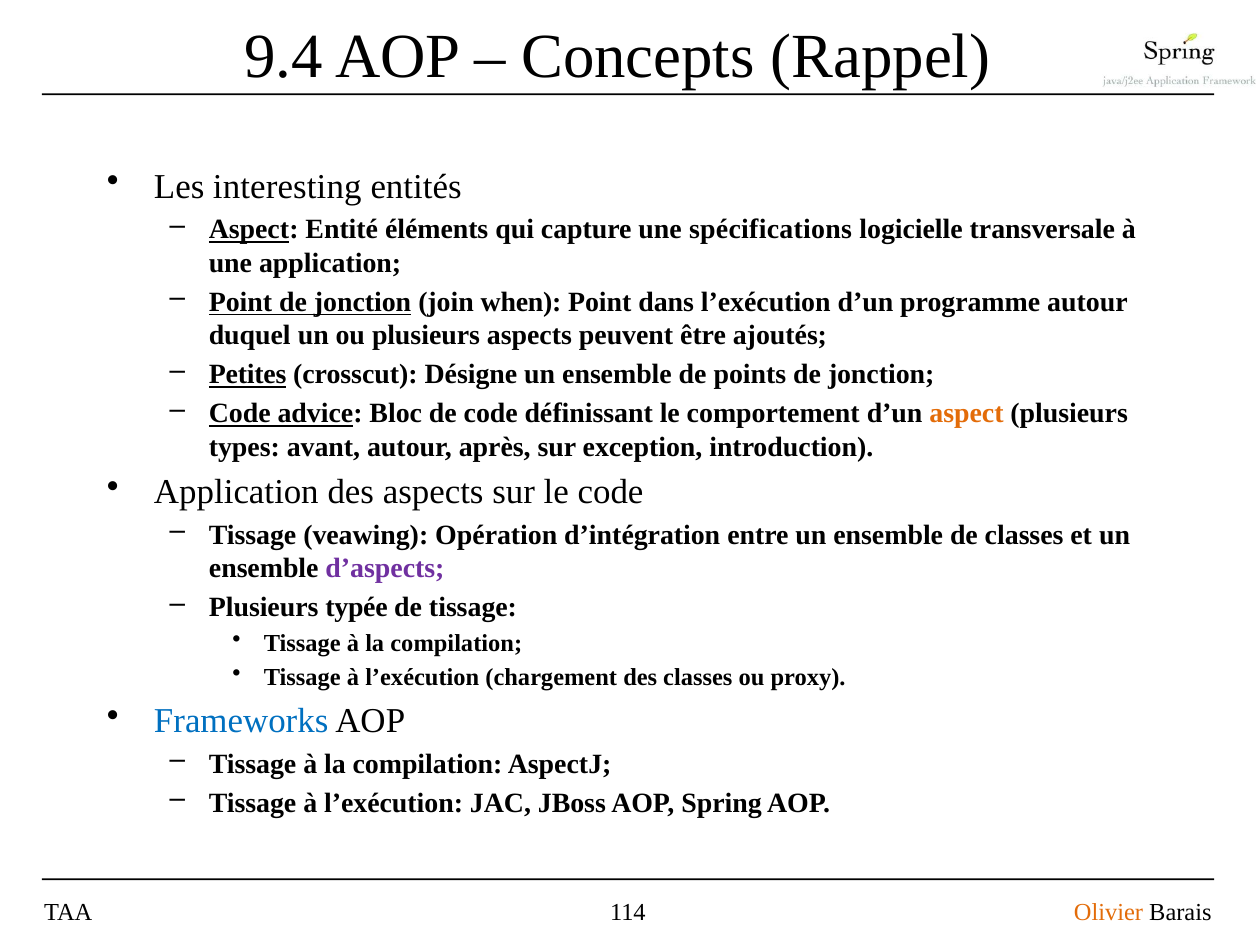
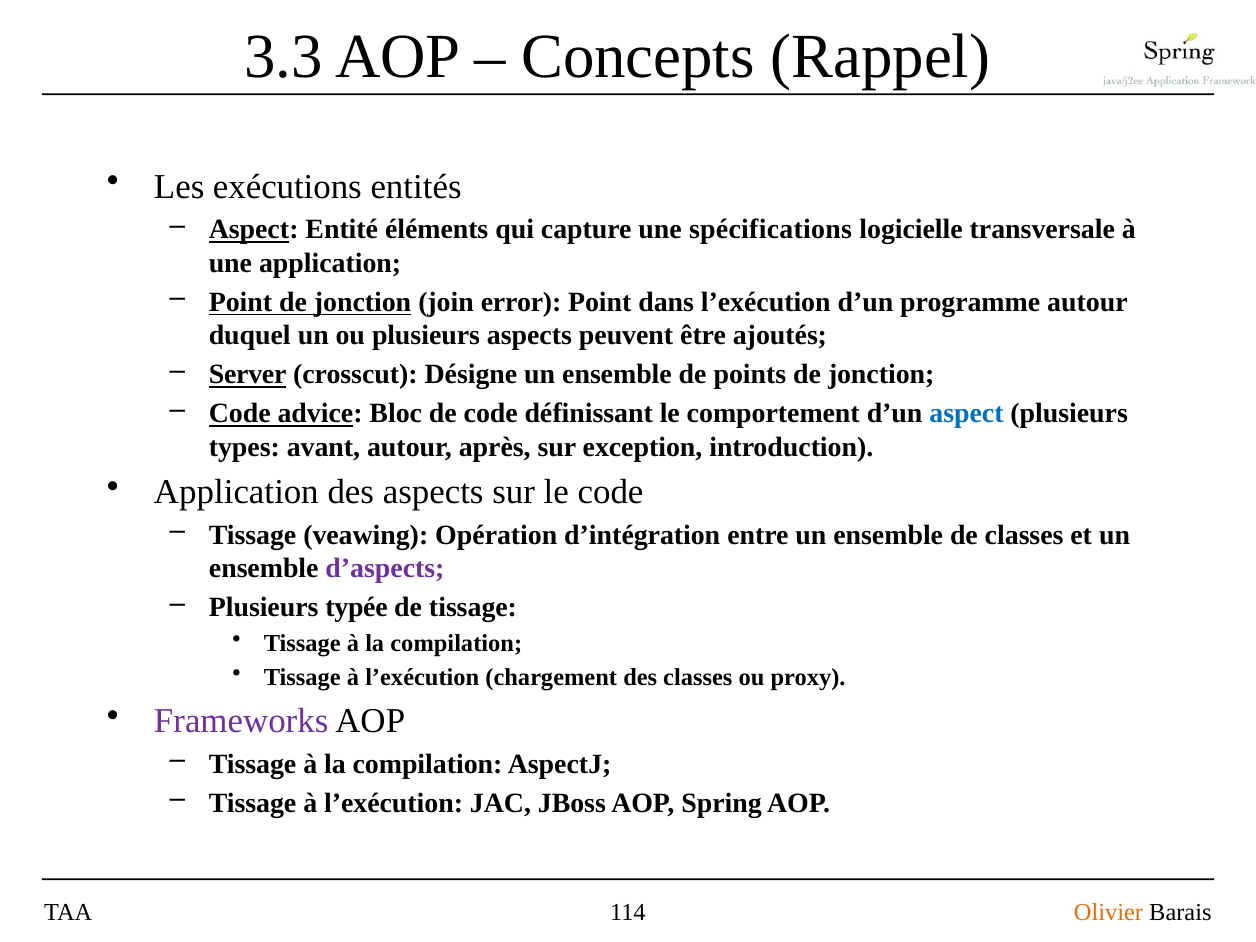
9.4: 9.4 -> 3.3
interesting: interesting -> exécutions
when: when -> error
Petites: Petites -> Server
aspect at (966, 414) colour: orange -> blue
Frameworks colour: blue -> purple
